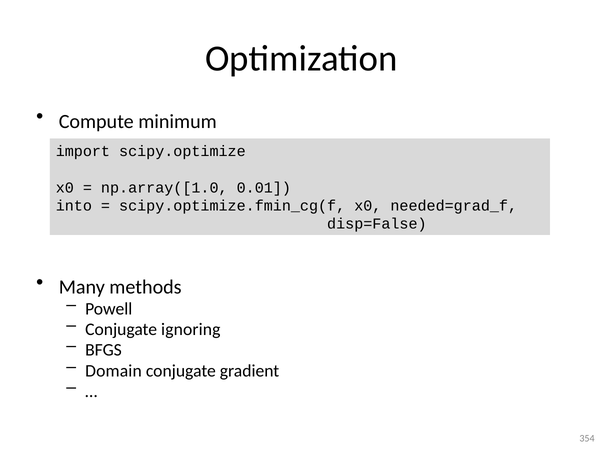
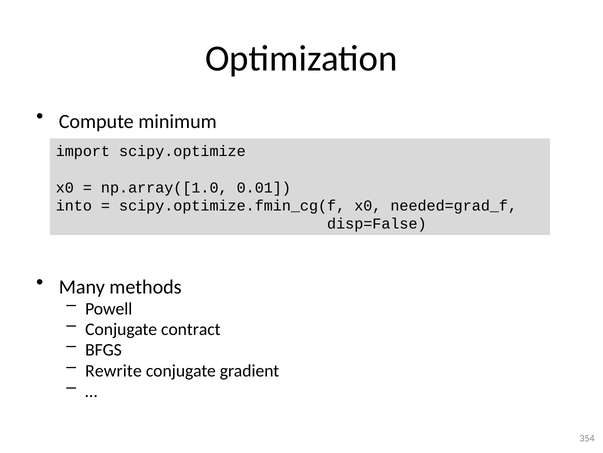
ignoring: ignoring -> contract
Domain: Domain -> Rewrite
